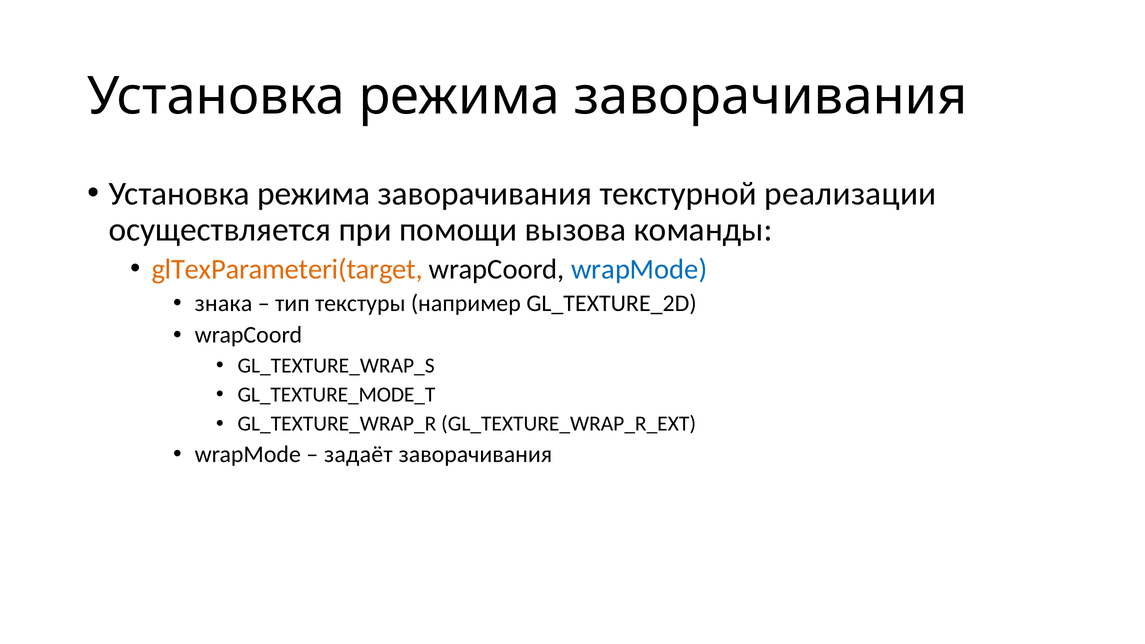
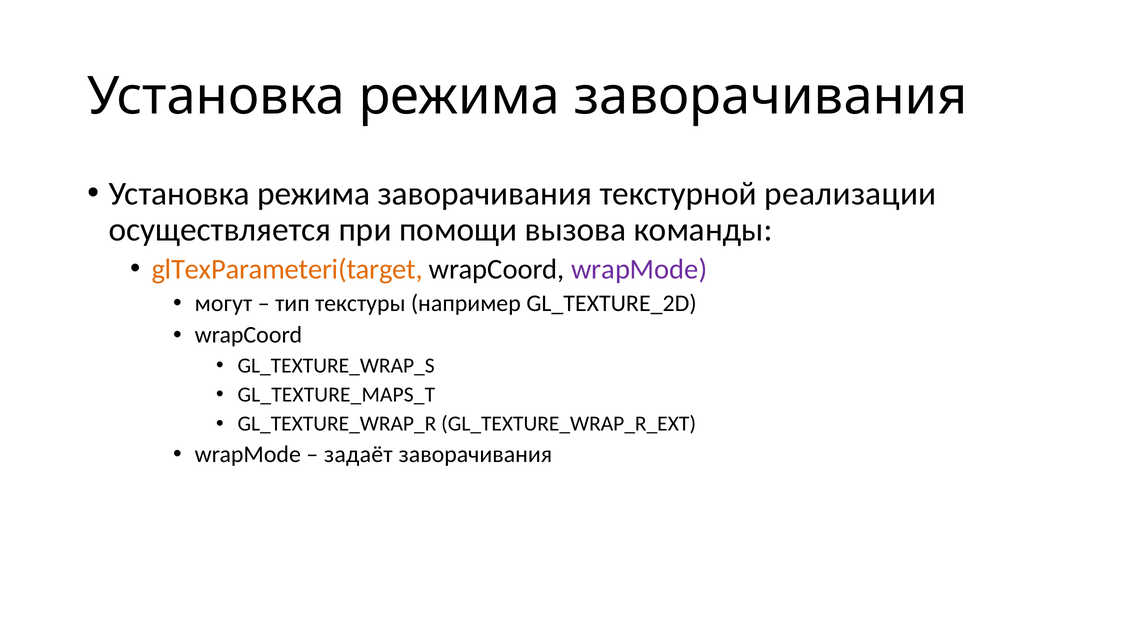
wrapMode at (639, 269) colour: blue -> purple
знака: знака -> могут
GL_TEXTURE_MODE_T: GL_TEXTURE_MODE_T -> GL_TEXTURE_MAPS_T
